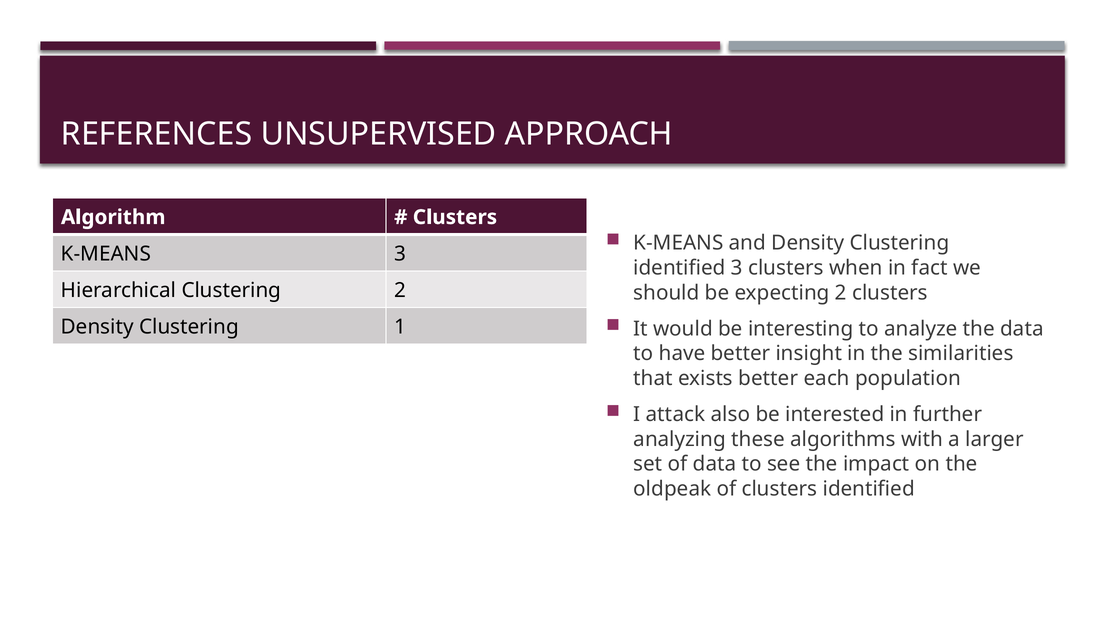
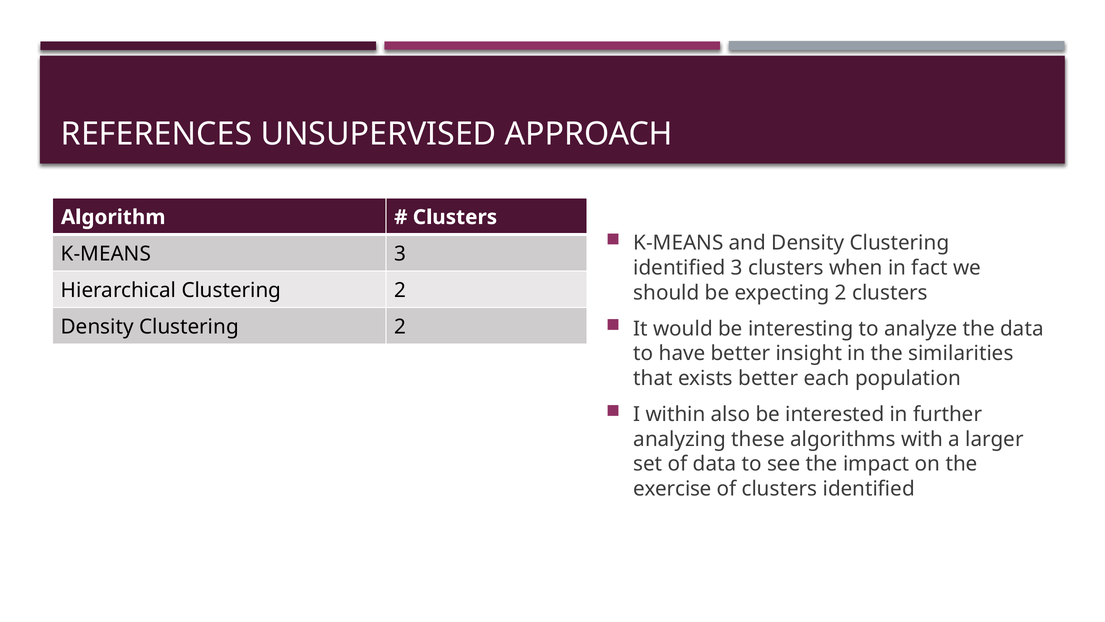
Density Clustering 1: 1 -> 2
attack: attack -> within
oldpeak: oldpeak -> exercise
